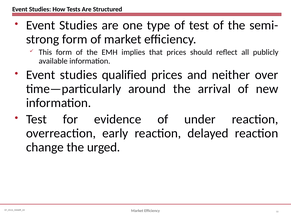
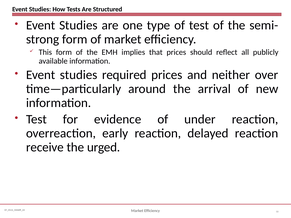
qualified: qualified -> required
change: change -> receive
